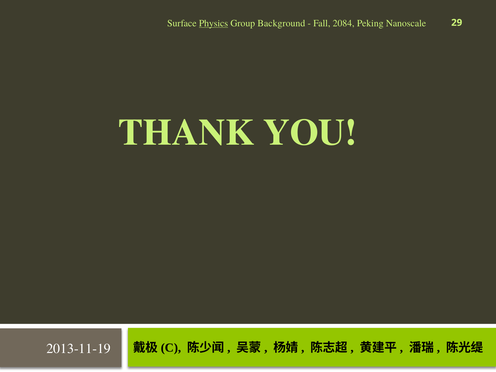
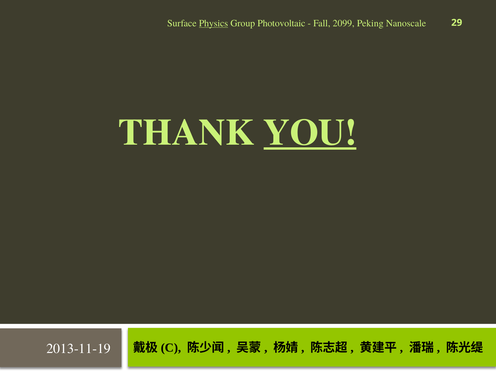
Background: Background -> Photovoltaic
2084: 2084 -> 2099
YOU underline: none -> present
